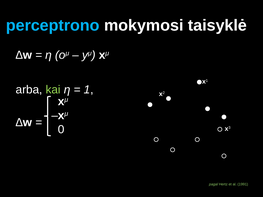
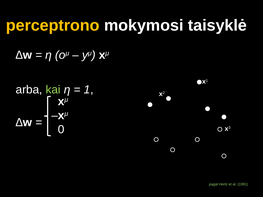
perceptrono colour: light blue -> yellow
